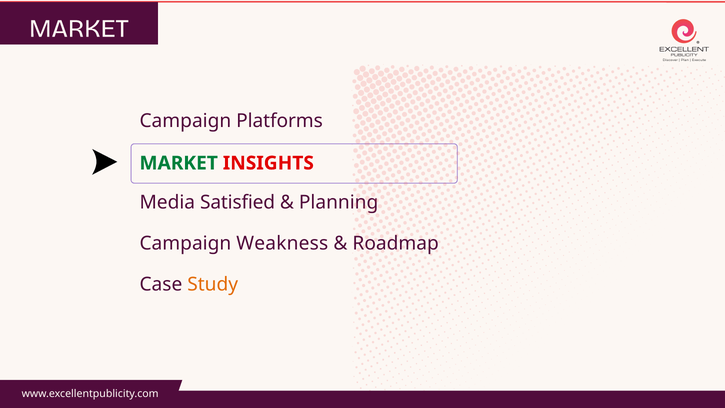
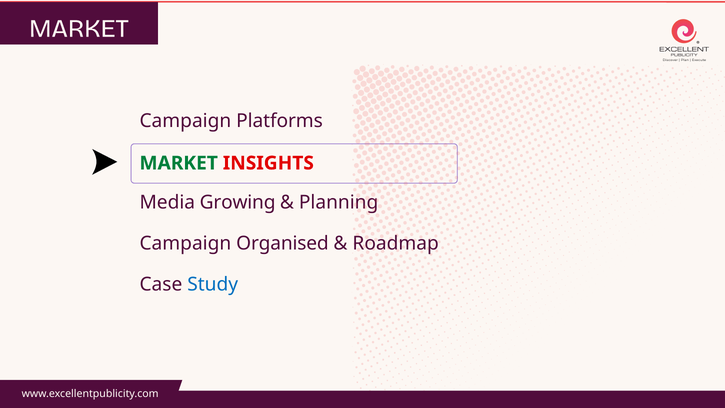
Satisfied: Satisfied -> Growing
Weakness: Weakness -> Organised
Study colour: orange -> blue
